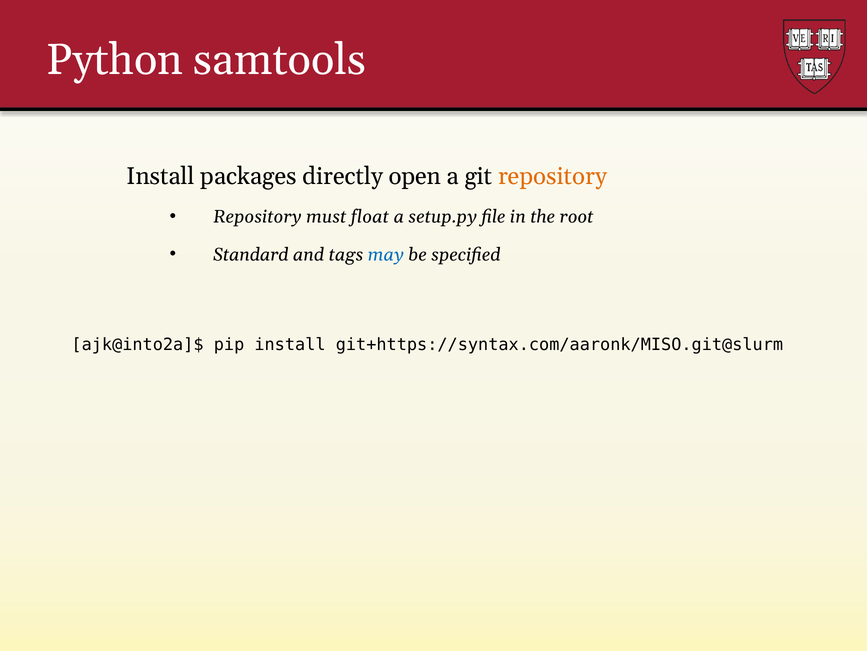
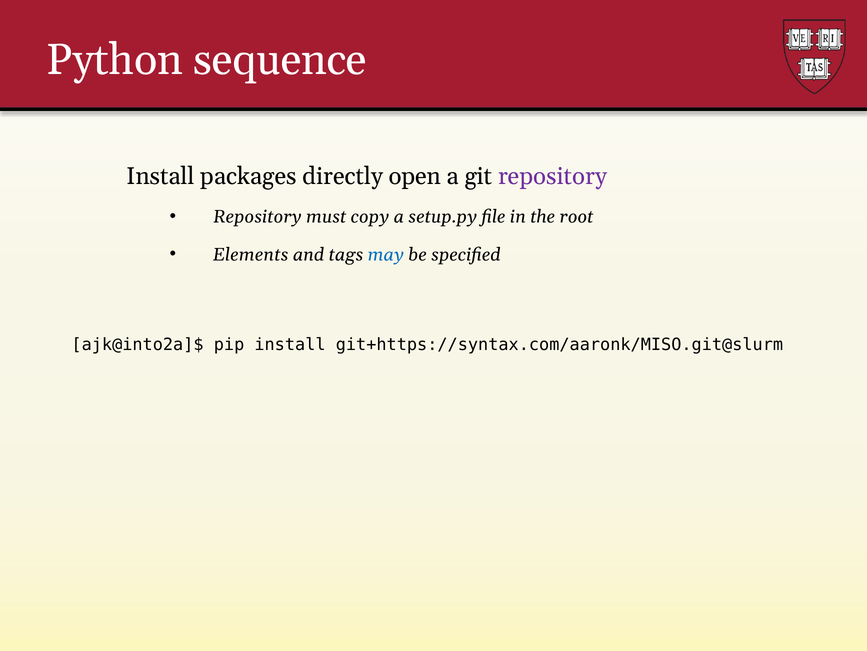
samtools: samtools -> sequence
repository at (552, 176) colour: orange -> purple
float: float -> copy
Standard: Standard -> Elements
